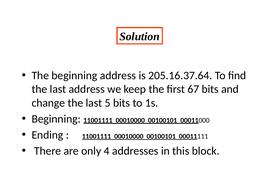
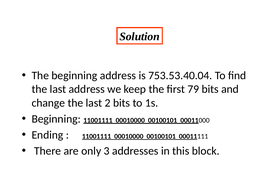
205.16.37.64: 205.16.37.64 -> 753.53.40.04
67: 67 -> 79
5: 5 -> 2
4: 4 -> 3
